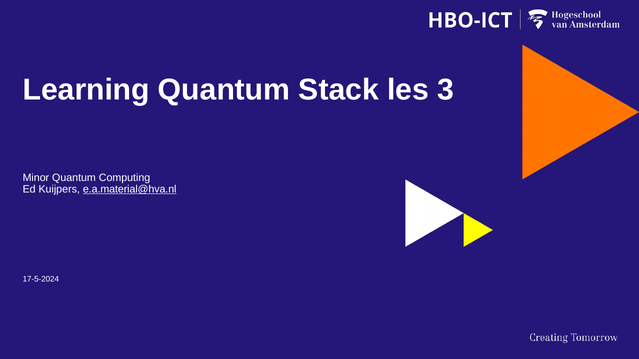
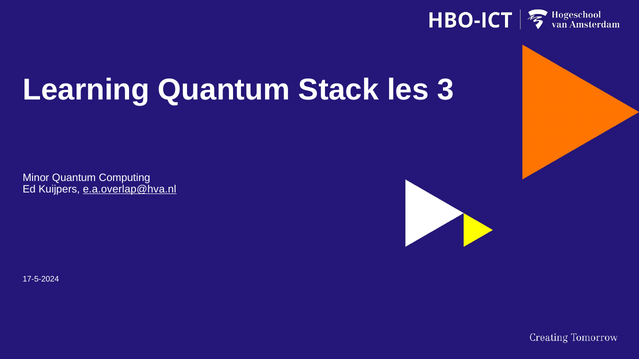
e.a.material@hva.nl: e.a.material@hva.nl -> e.a.overlap@hva.nl
